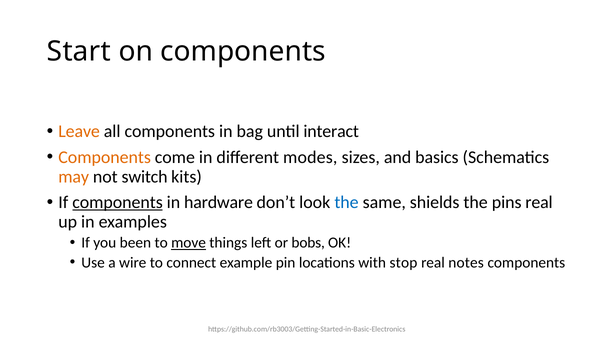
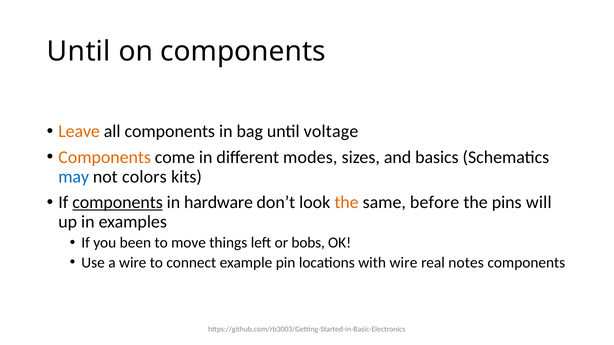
Start at (79, 52): Start -> Until
interact: interact -> voltage
may colour: orange -> blue
switch: switch -> colors
the at (347, 203) colour: blue -> orange
shields: shields -> before
pins real: real -> will
move underline: present -> none
with stop: stop -> wire
